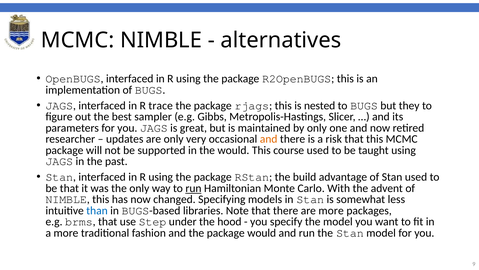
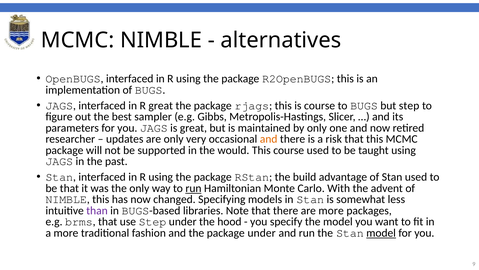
R trace: trace -> great
is nested: nested -> course
but they: they -> step
than colour: blue -> purple
package would: would -> under
model at (381, 233) underline: none -> present
